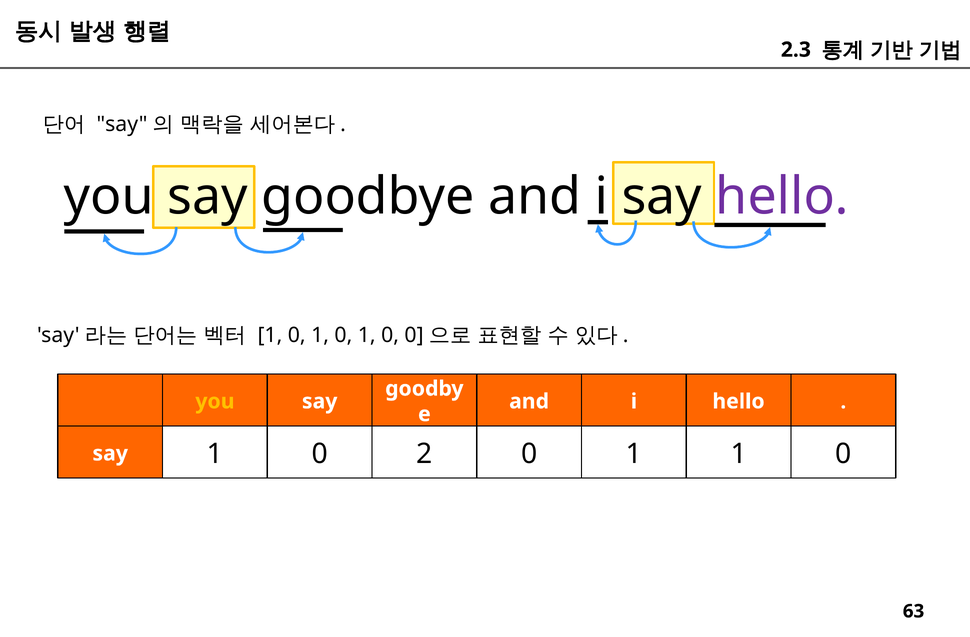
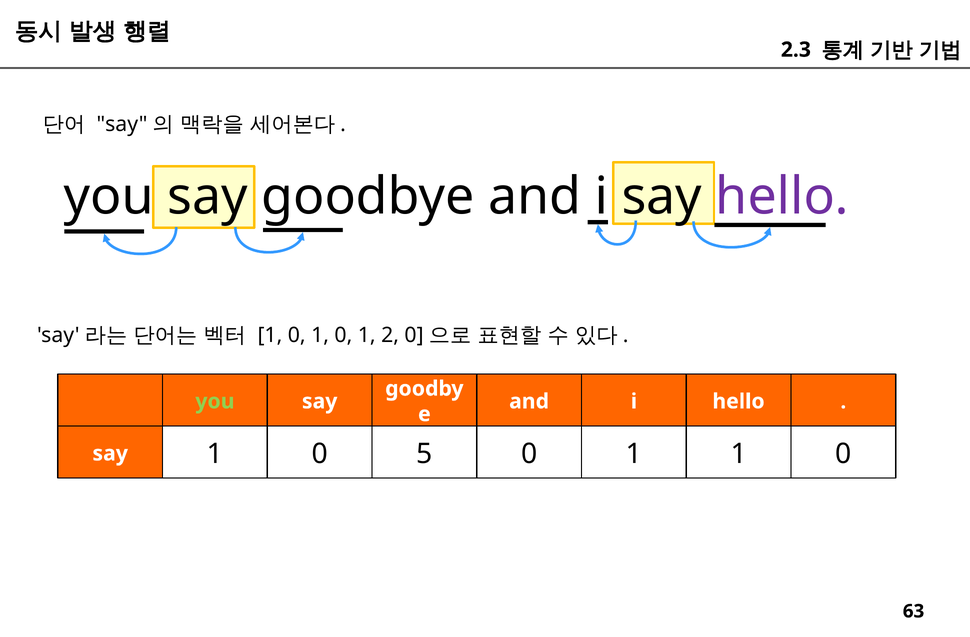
0 at (390, 335): 0 -> 2
you at (215, 401) colour: yellow -> light green
2: 2 -> 5
